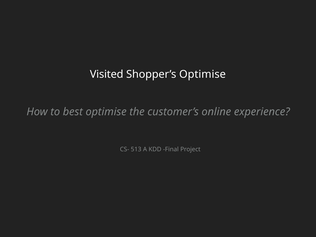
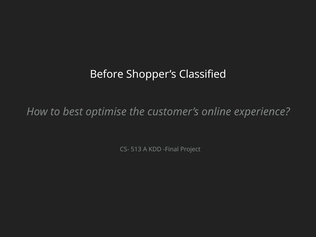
Visited: Visited -> Before
Shopper’s Optimise: Optimise -> Classified
